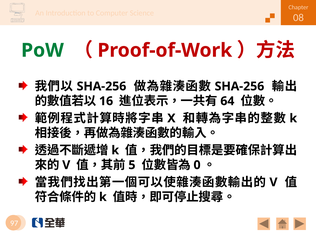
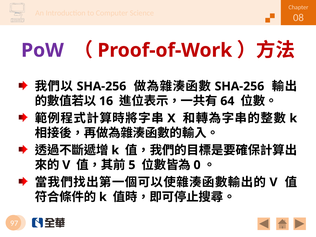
PoW colour: green -> purple
